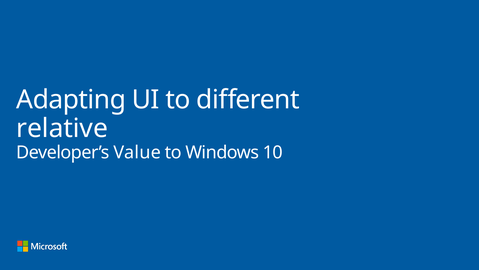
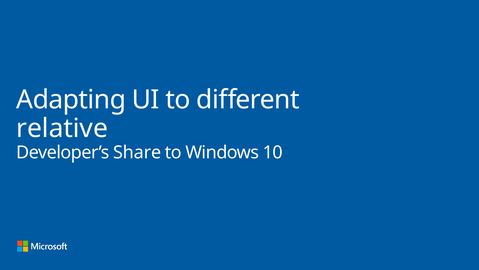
Value: Value -> Share
